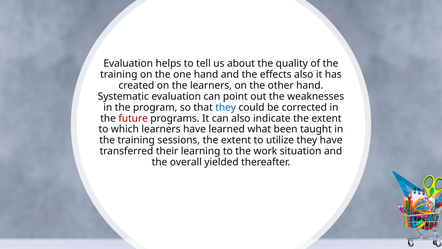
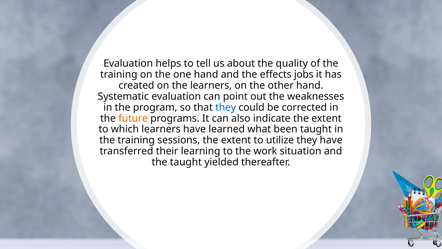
effects also: also -> jobs
future colour: red -> orange
the overall: overall -> taught
